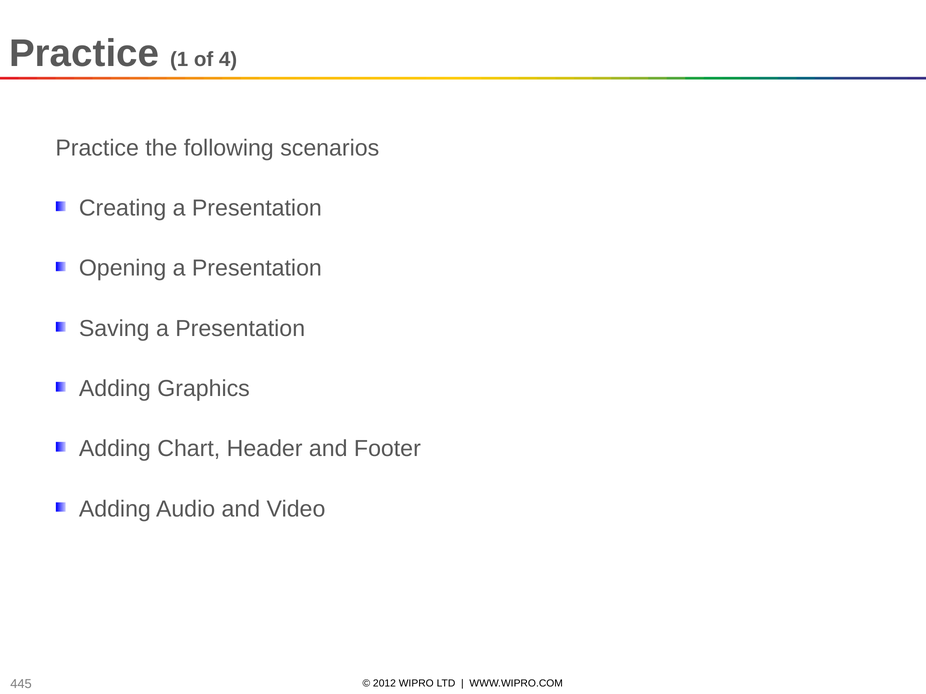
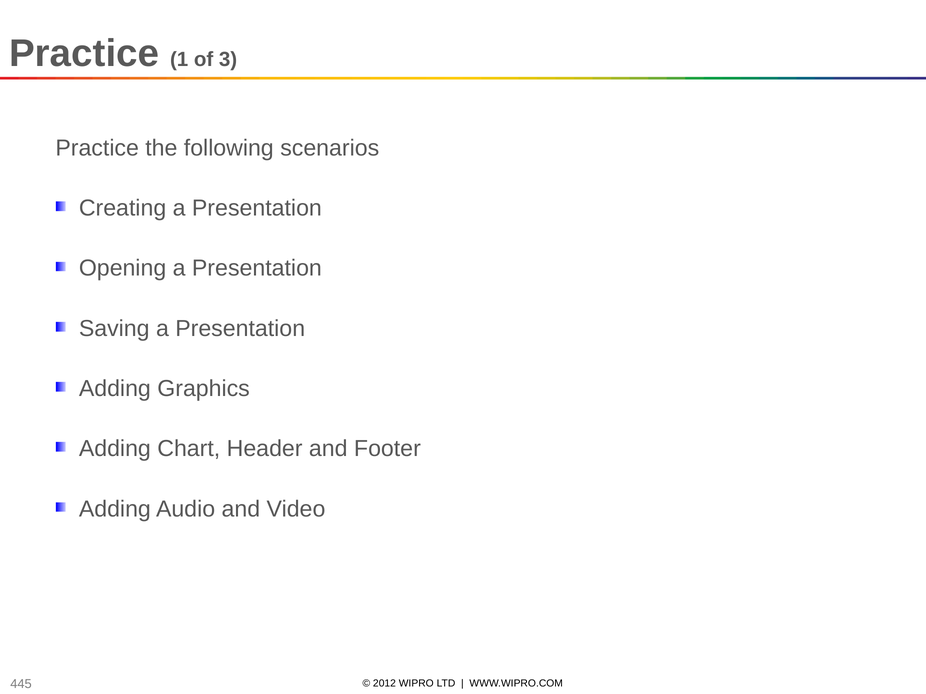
4: 4 -> 3
